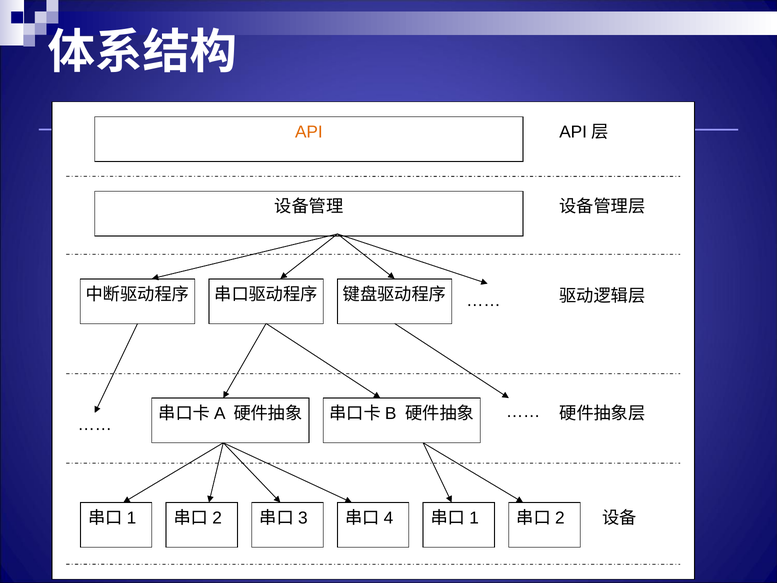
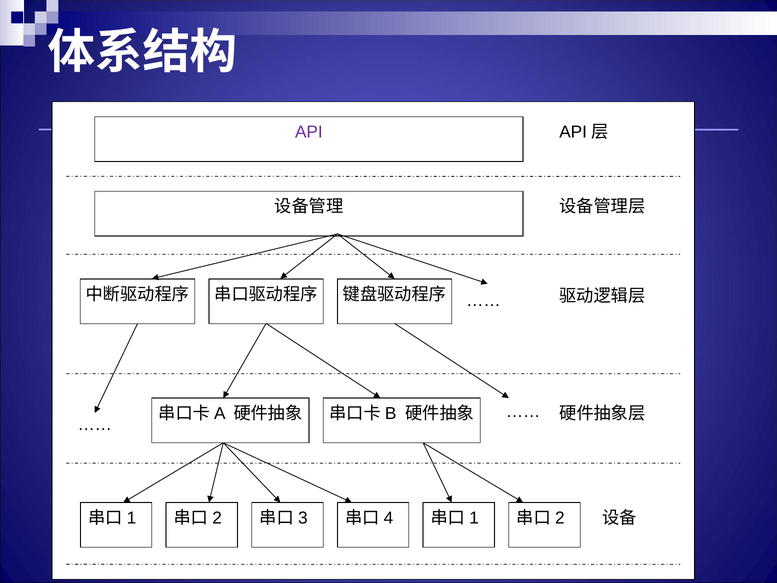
API colour: orange -> purple
